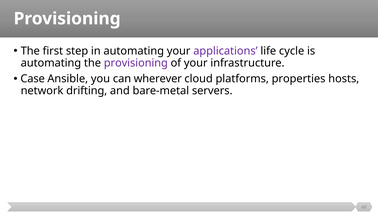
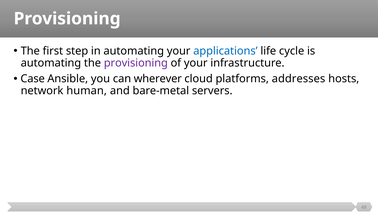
applications colour: purple -> blue
properties: properties -> addresses
drifting: drifting -> human
